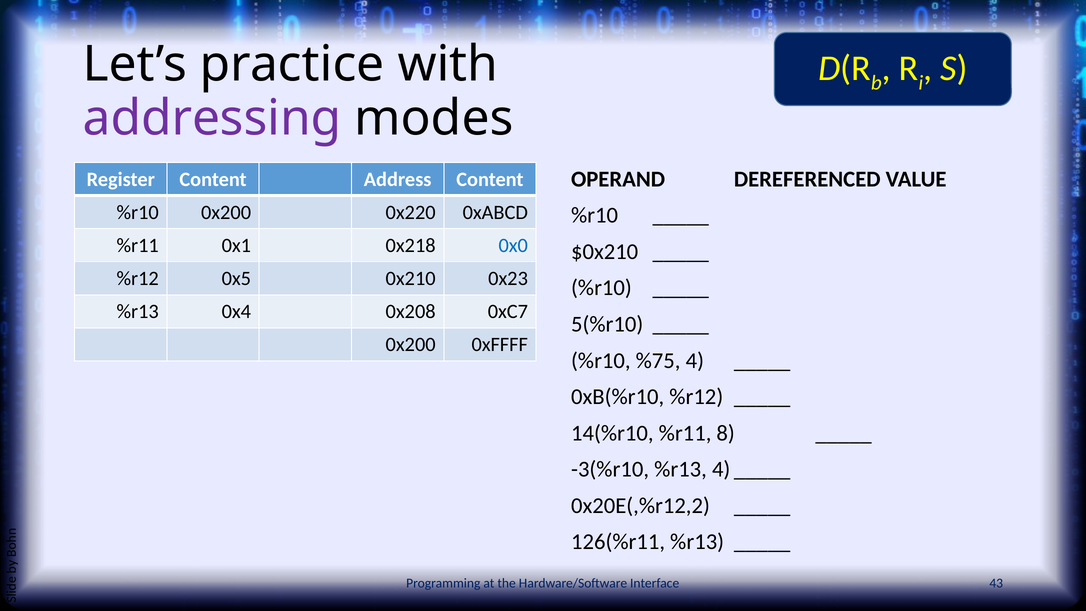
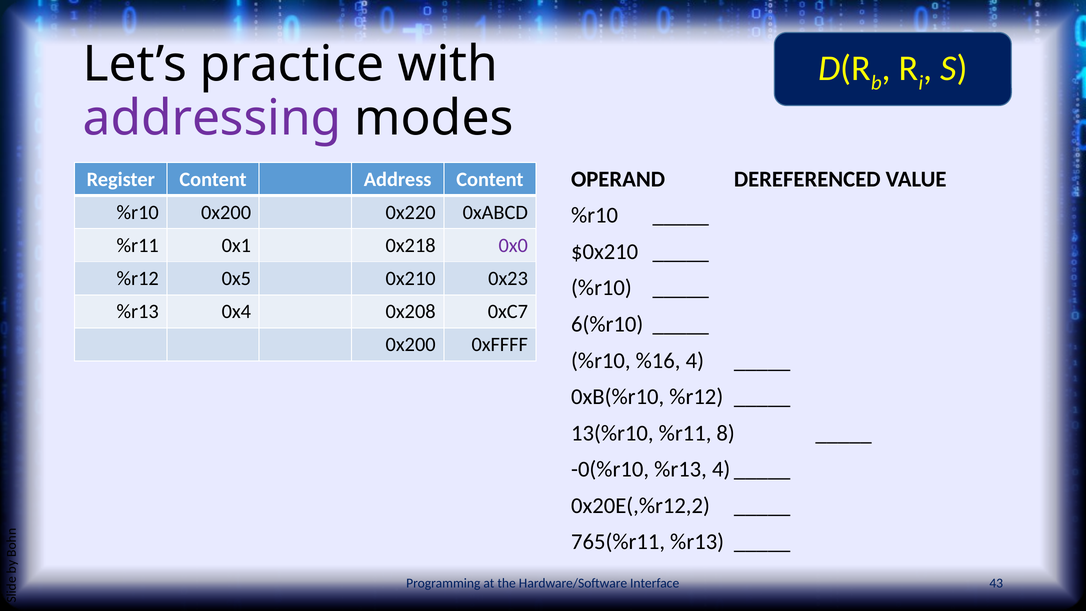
0x0 colour: blue -> purple
5(%r10: 5(%r10 -> 6(%r10
%75: %75 -> %16
14(%r10: 14(%r10 -> 13(%r10
-3(%r10: -3(%r10 -> -0(%r10
126(%r11: 126(%r11 -> 765(%r11
